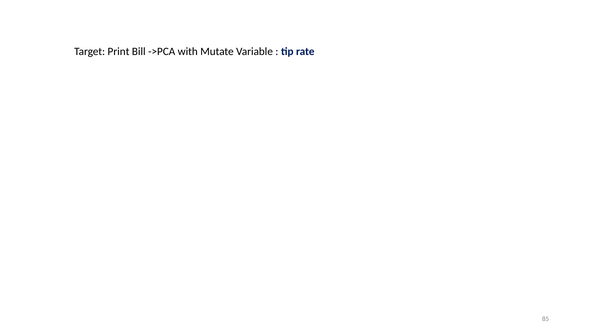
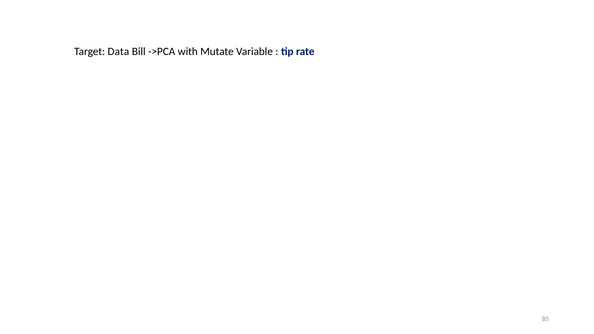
Print: Print -> Data
